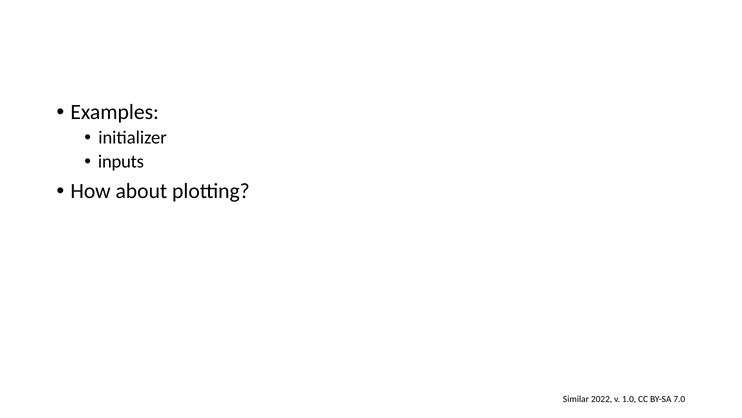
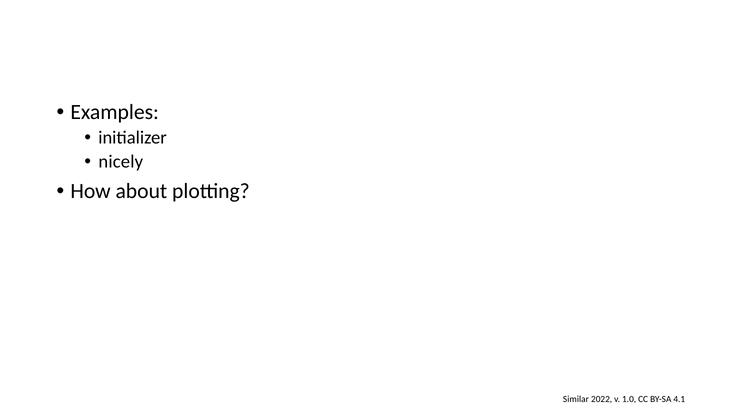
inputs: inputs -> nicely
7.0: 7.0 -> 4.1
